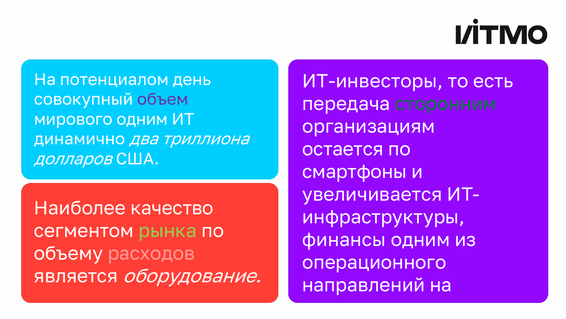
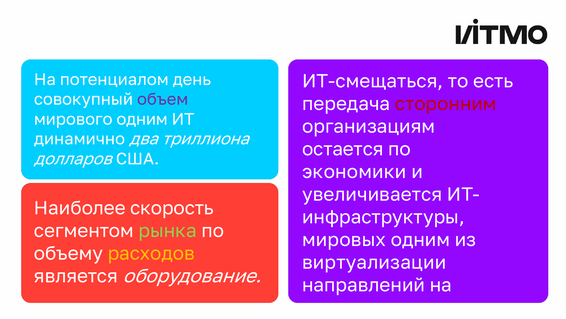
ИТ-инвесторы: ИТ-инвесторы -> ИТ-смещаться
сторонним colour: green -> red
смартфоны: смартфоны -> экономики
качество: качество -> скорость
финансы: финансы -> мировых
расходов colour: pink -> yellow
операционного: операционного -> виртуализации
